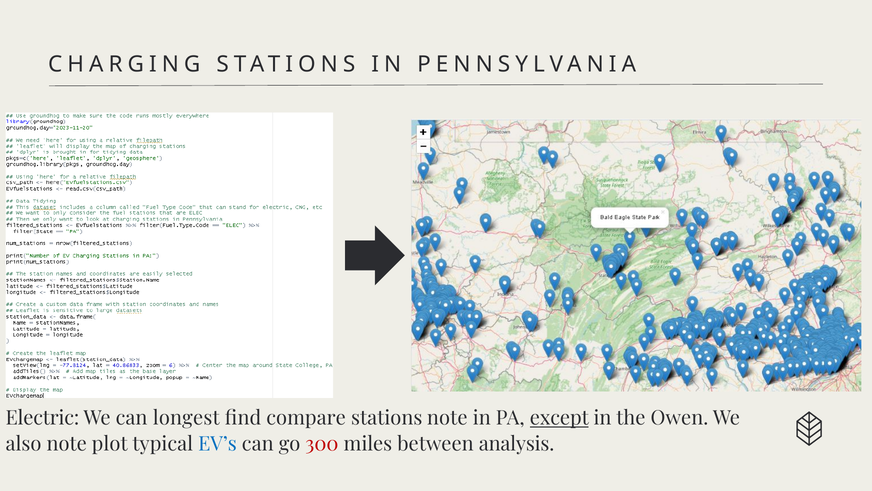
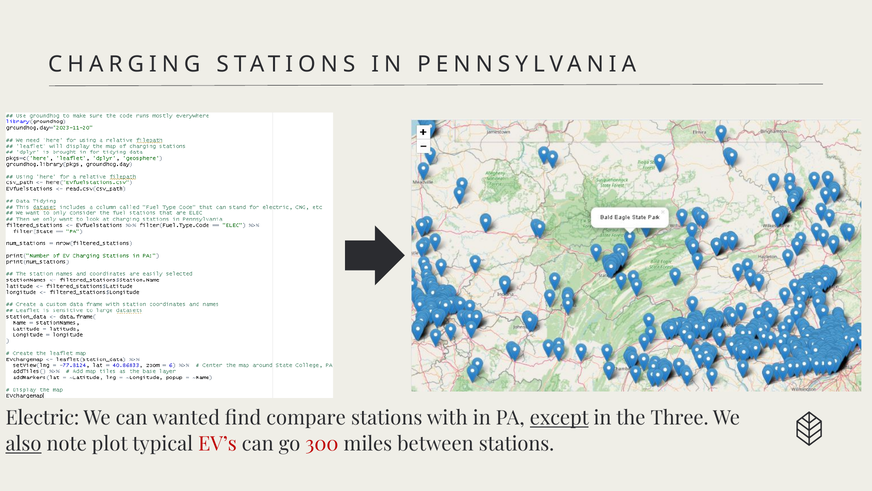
longest: longest -> wanted
stations note: note -> with
Owen: Owen -> Three
also underline: none -> present
EV’s colour: blue -> red
between analysis: analysis -> stations
